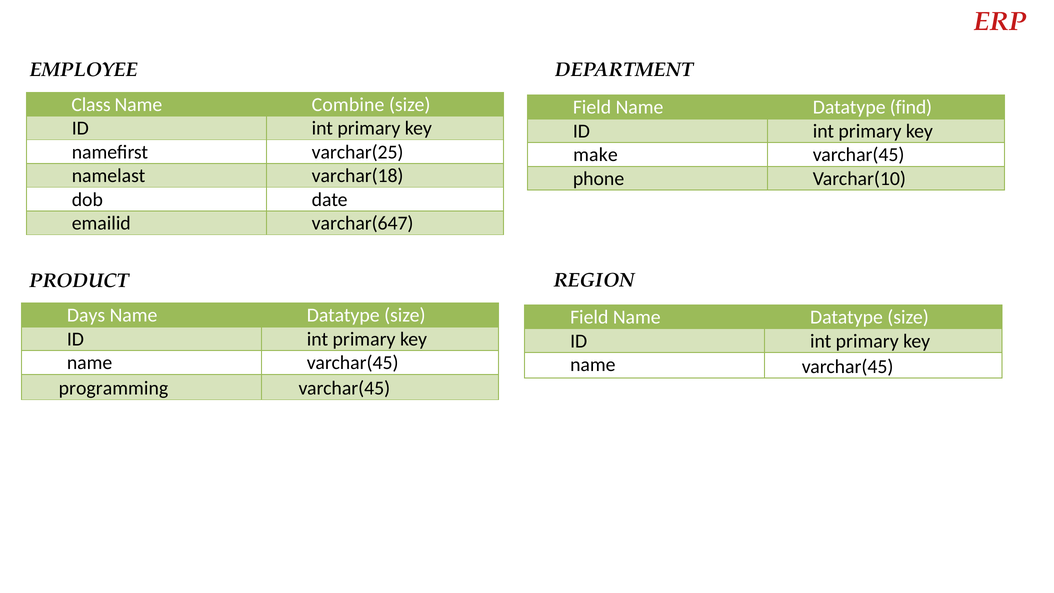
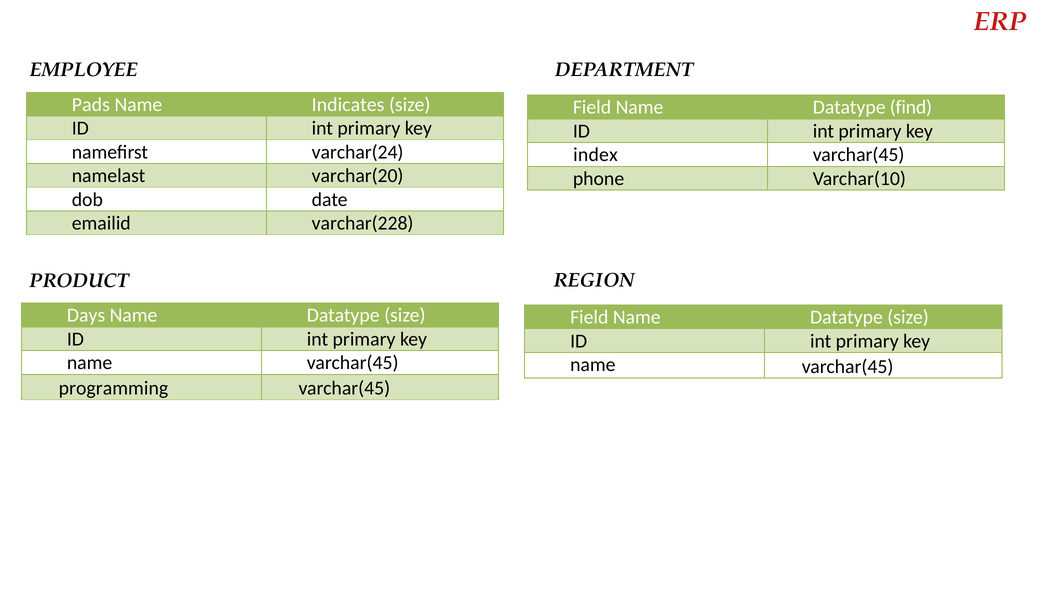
Class: Class -> Pads
Combine: Combine -> Indicates
varchar(25: varchar(25 -> varchar(24
make: make -> index
varchar(18: varchar(18 -> varchar(20
varchar(647: varchar(647 -> varchar(228
